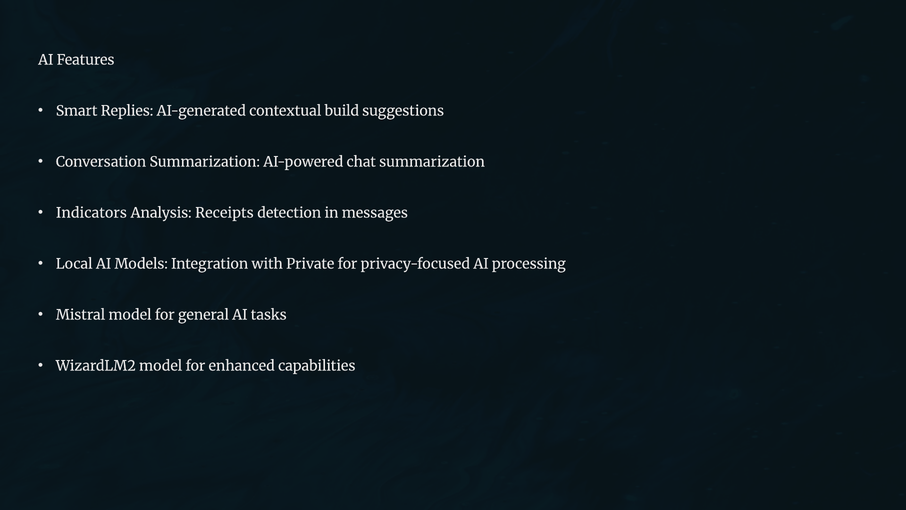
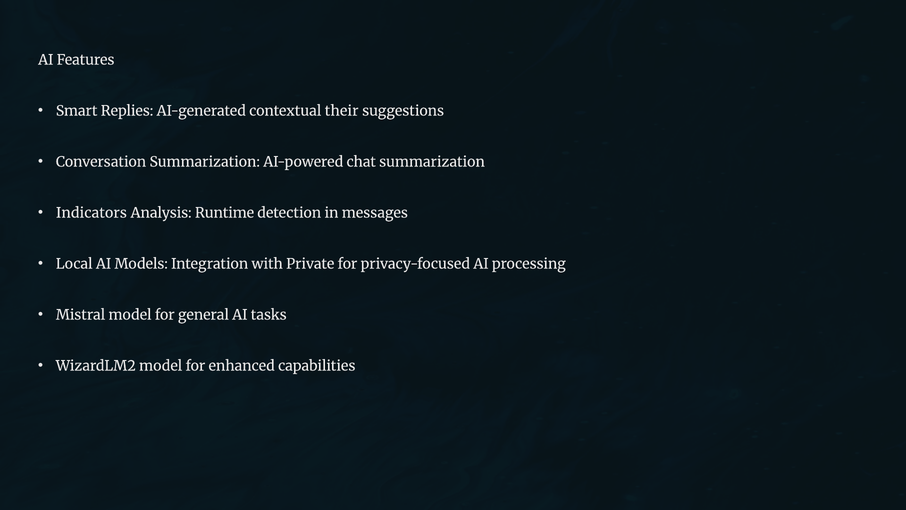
build: build -> their
Receipts: Receipts -> Runtime
